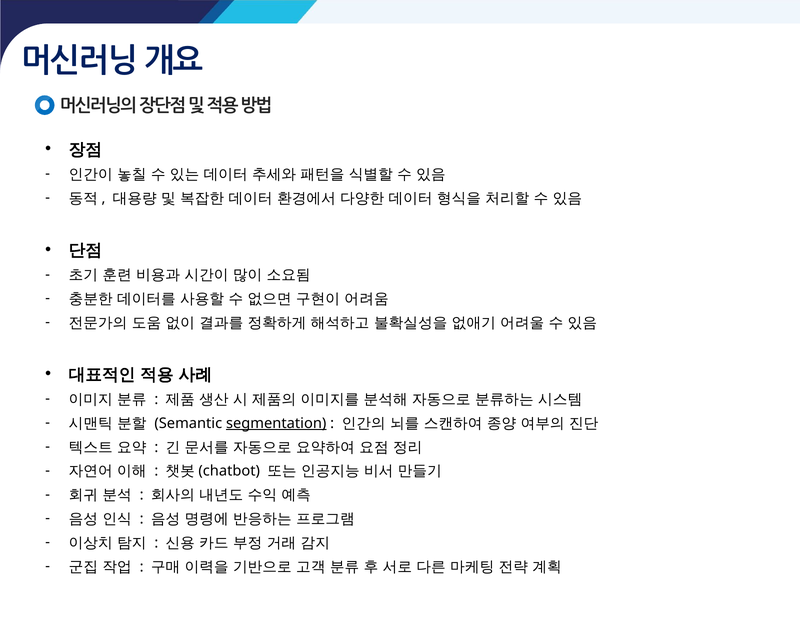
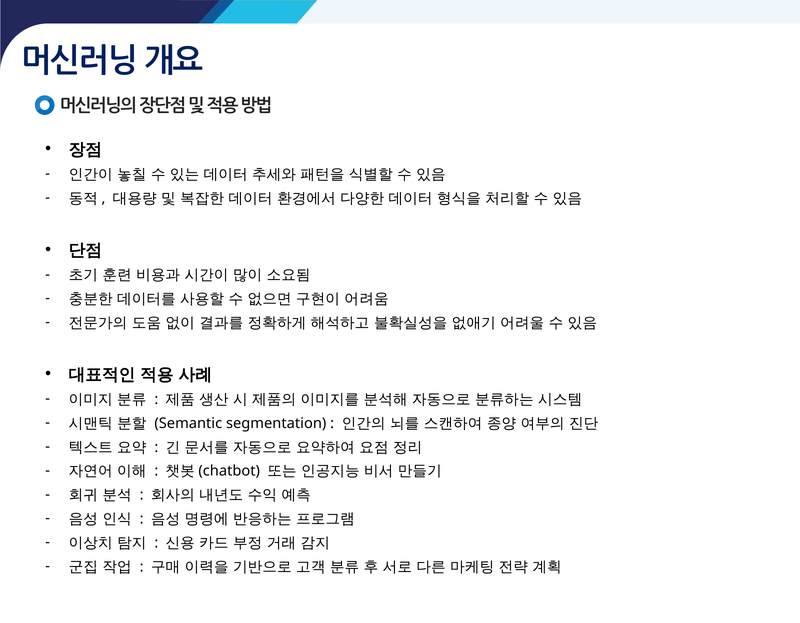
segmentation underline: present -> none
